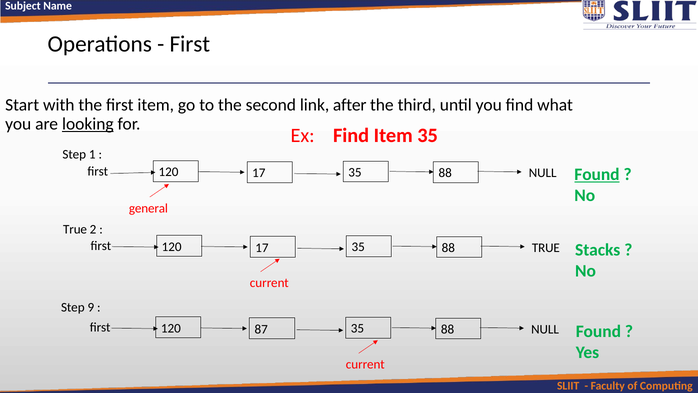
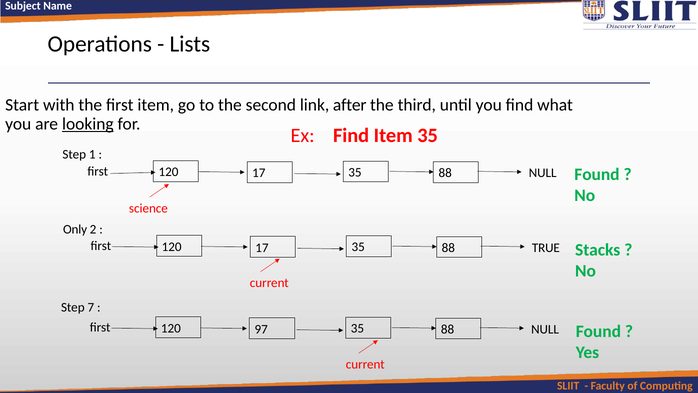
First at (190, 44): First -> Lists
Found at (597, 174) underline: present -> none
general: general -> science
True at (75, 229): True -> Only
9: 9 -> 7
87: 87 -> 97
